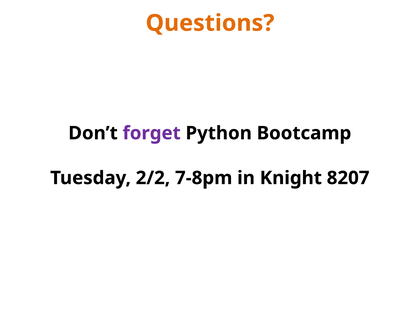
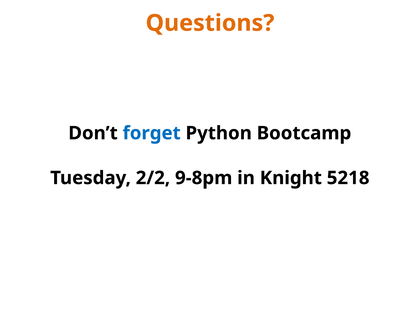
forget colour: purple -> blue
7-8pm: 7-8pm -> 9-8pm
8207: 8207 -> 5218
